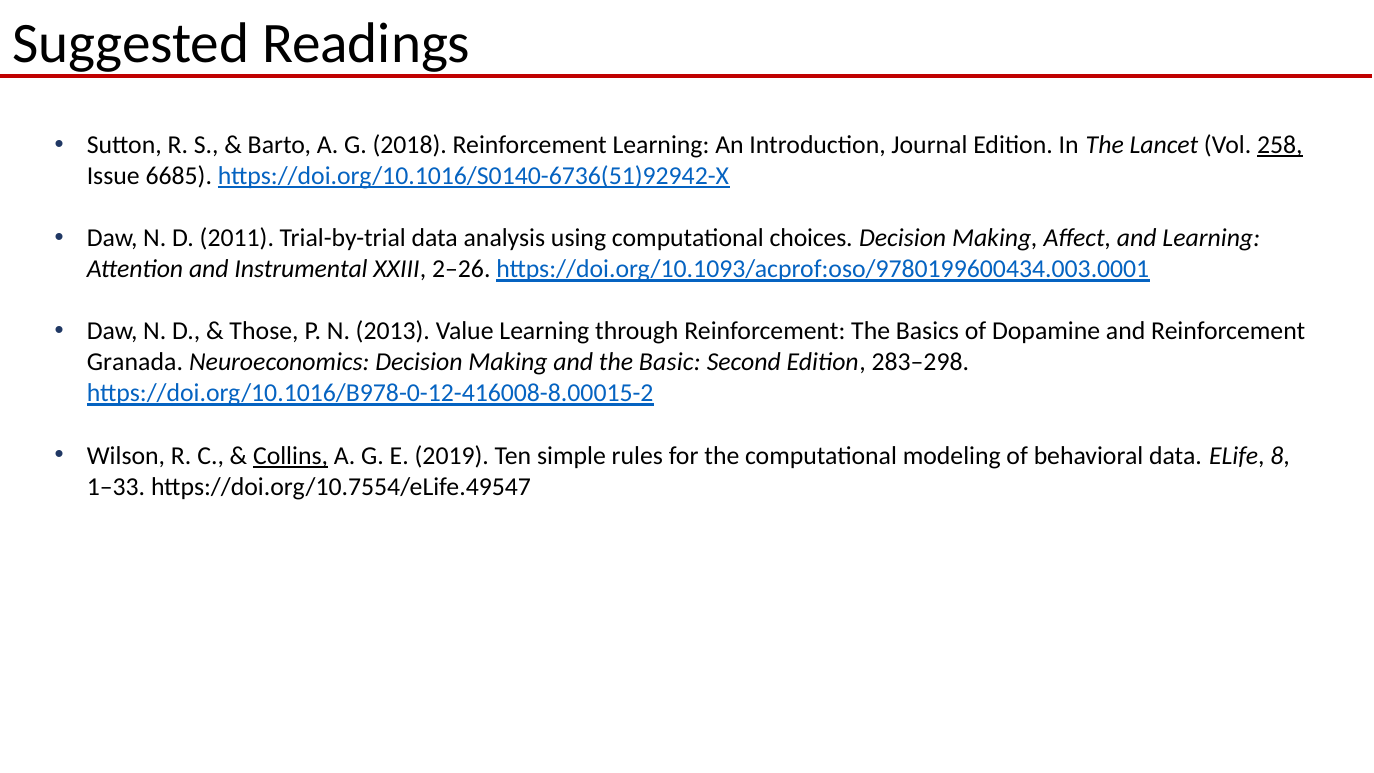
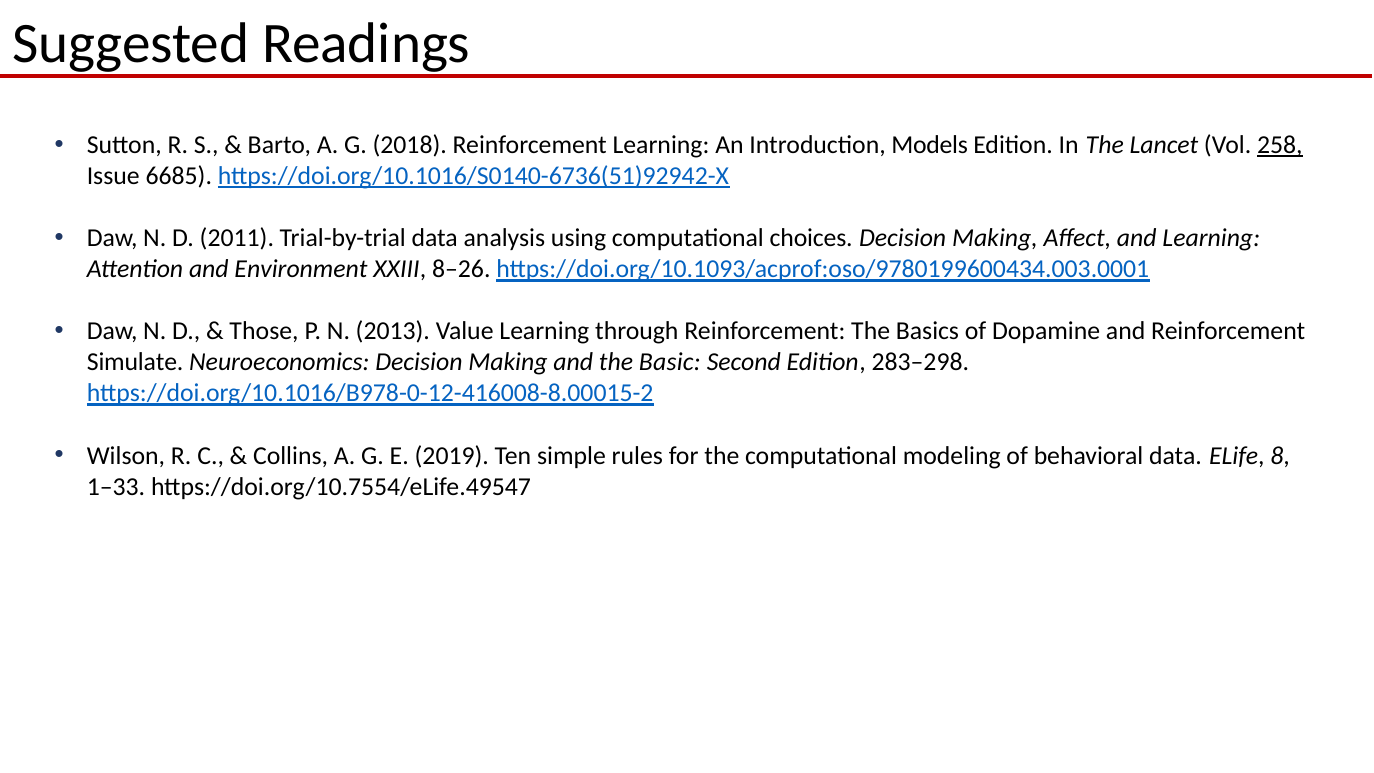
Journal: Journal -> Models
Instrumental: Instrumental -> Environment
2–26: 2–26 -> 8–26
Granada: Granada -> Simulate
Collins underline: present -> none
